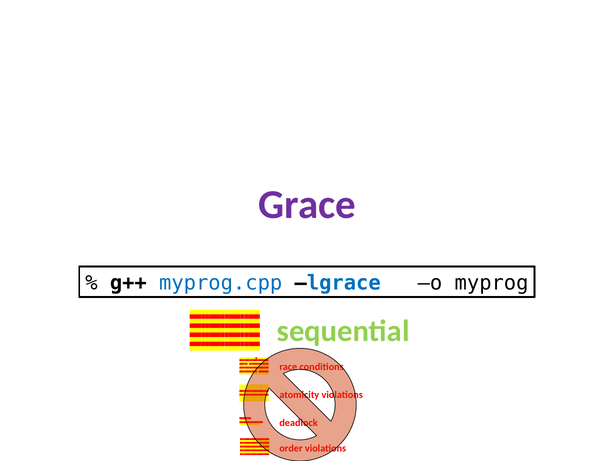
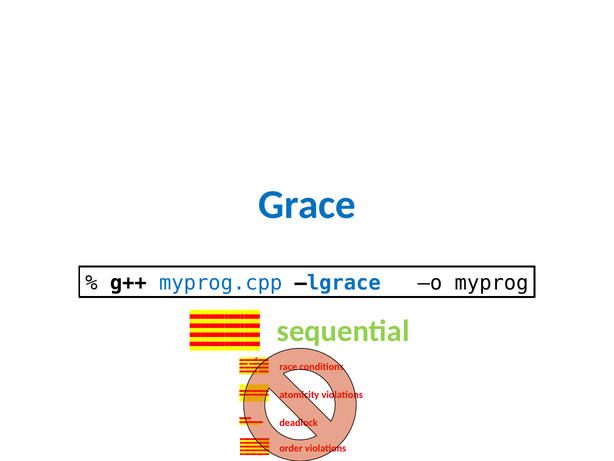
Grace colour: purple -> blue
